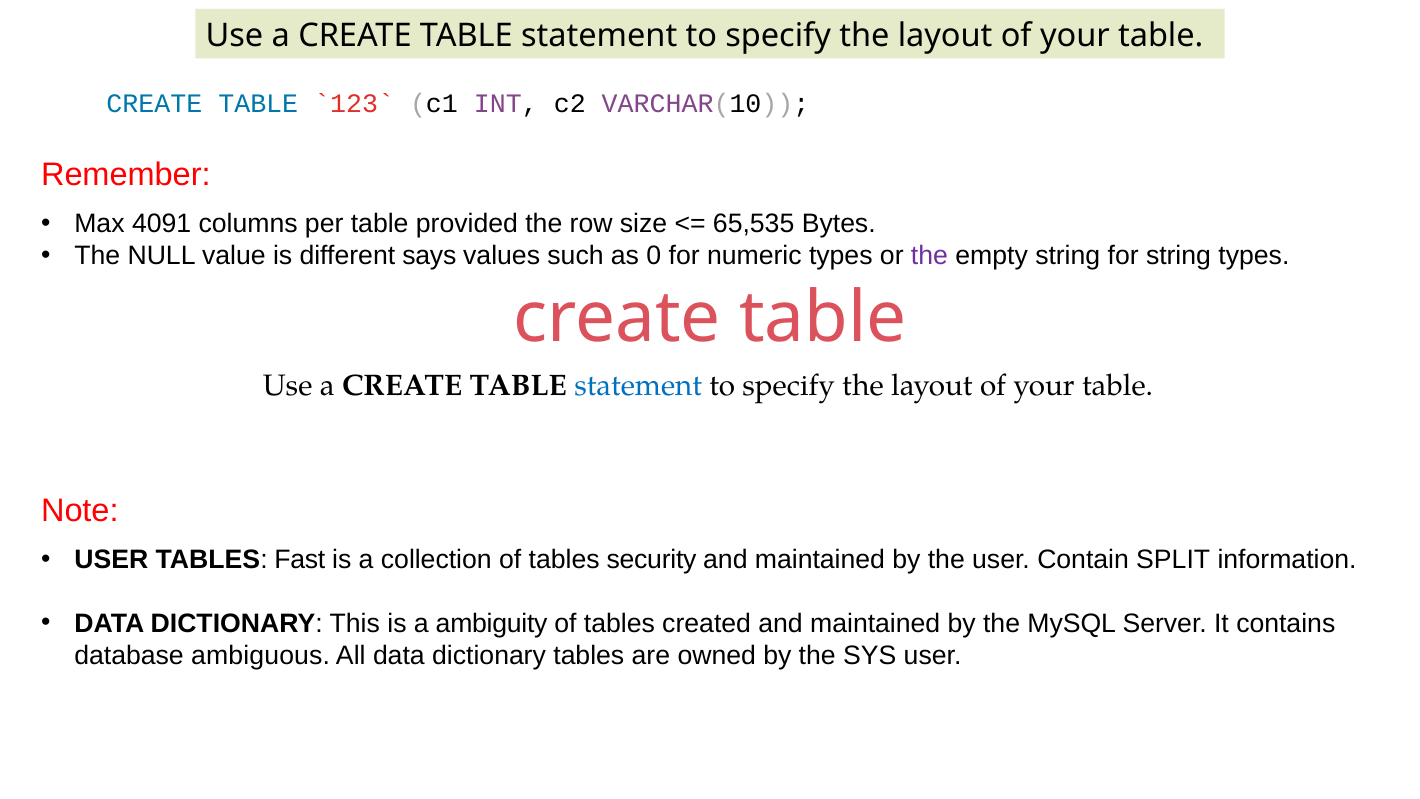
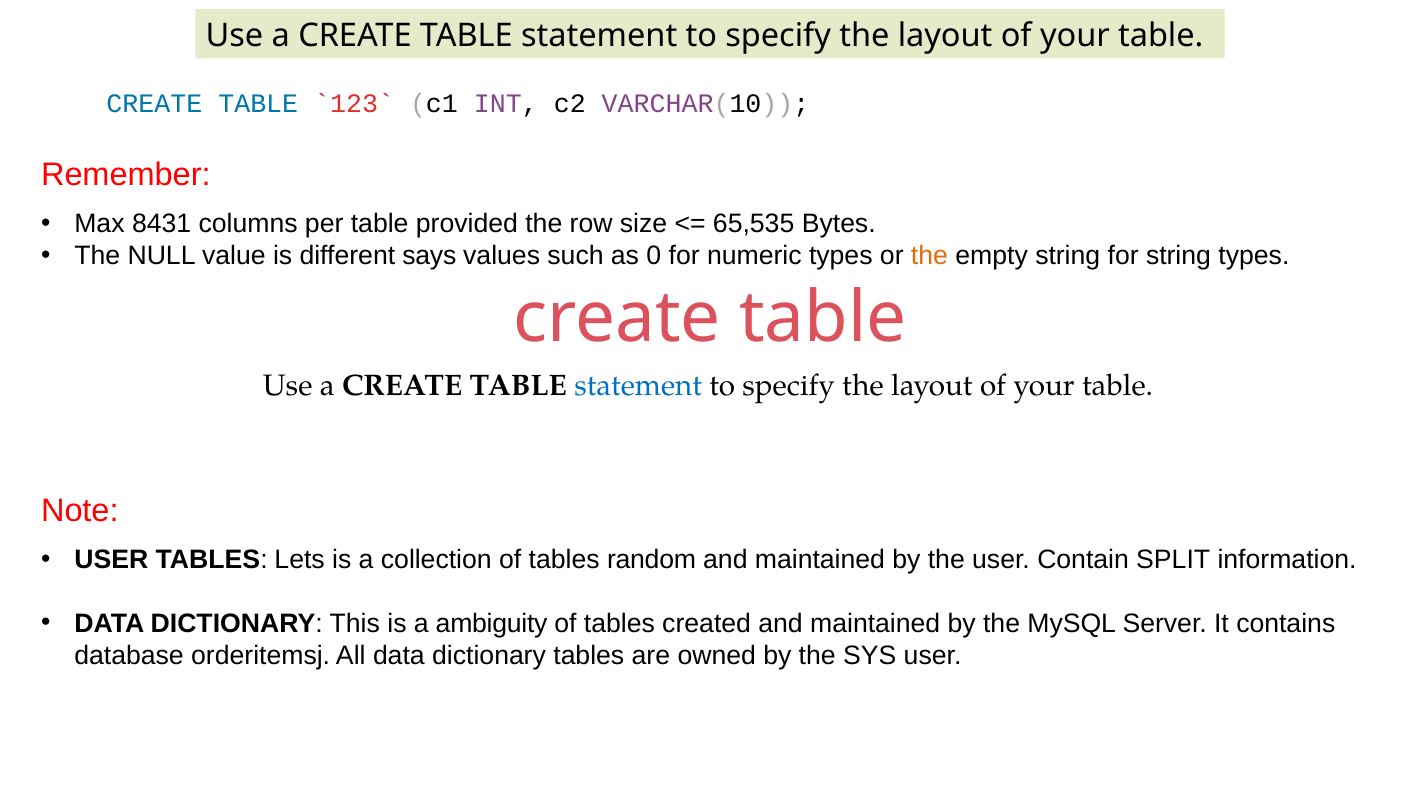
4091: 4091 -> 8431
the at (929, 256) colour: purple -> orange
Fast: Fast -> Lets
security: security -> random
ambiguous: ambiguous -> orderitemsj
